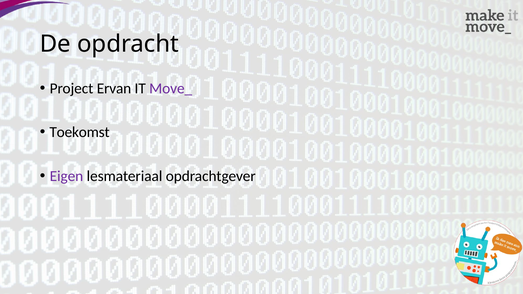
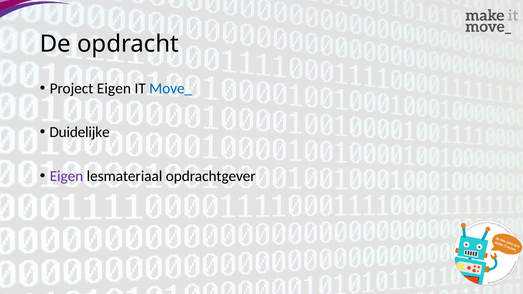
Project Ervan: Ervan -> Eigen
Move_ colour: purple -> blue
Toekomst: Toekomst -> Duidelijke
